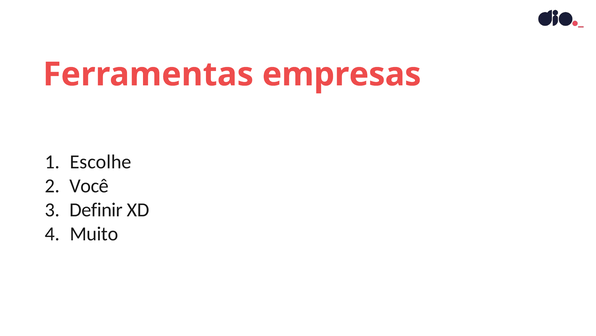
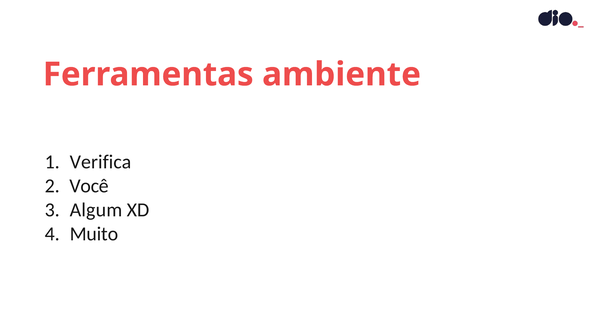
empresas: empresas -> ambiente
Escolhe: Escolhe -> Verifica
Definir: Definir -> Algum
